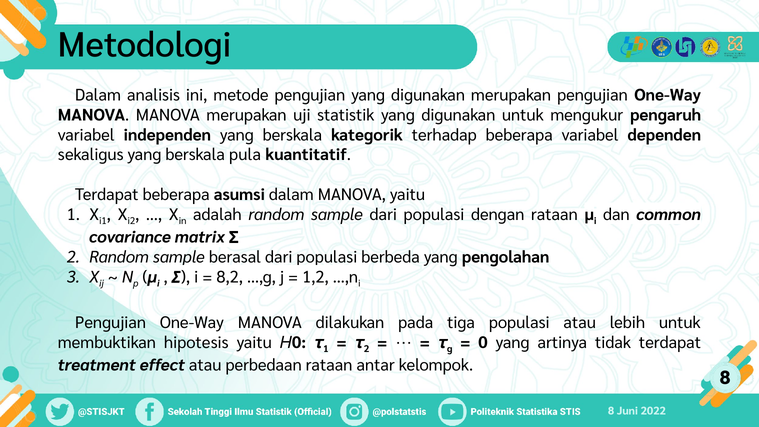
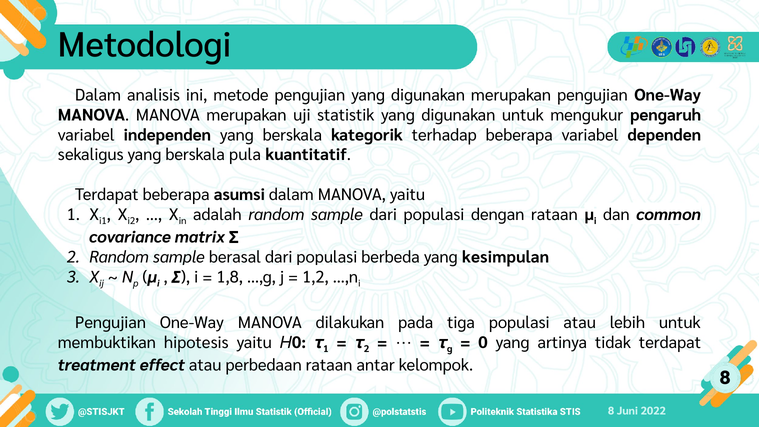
pengolahan: pengolahan -> kesimpulan
8,2: 8,2 -> 1,8
